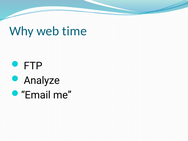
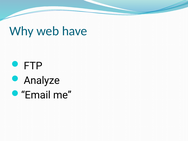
time: time -> have
